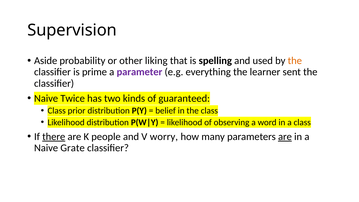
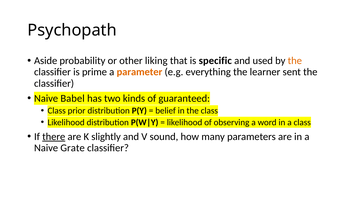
Supervision: Supervision -> Psychopath
spelling: spelling -> specific
parameter colour: purple -> orange
Twice: Twice -> Babel
people: people -> slightly
worry: worry -> sound
are at (285, 137) underline: present -> none
